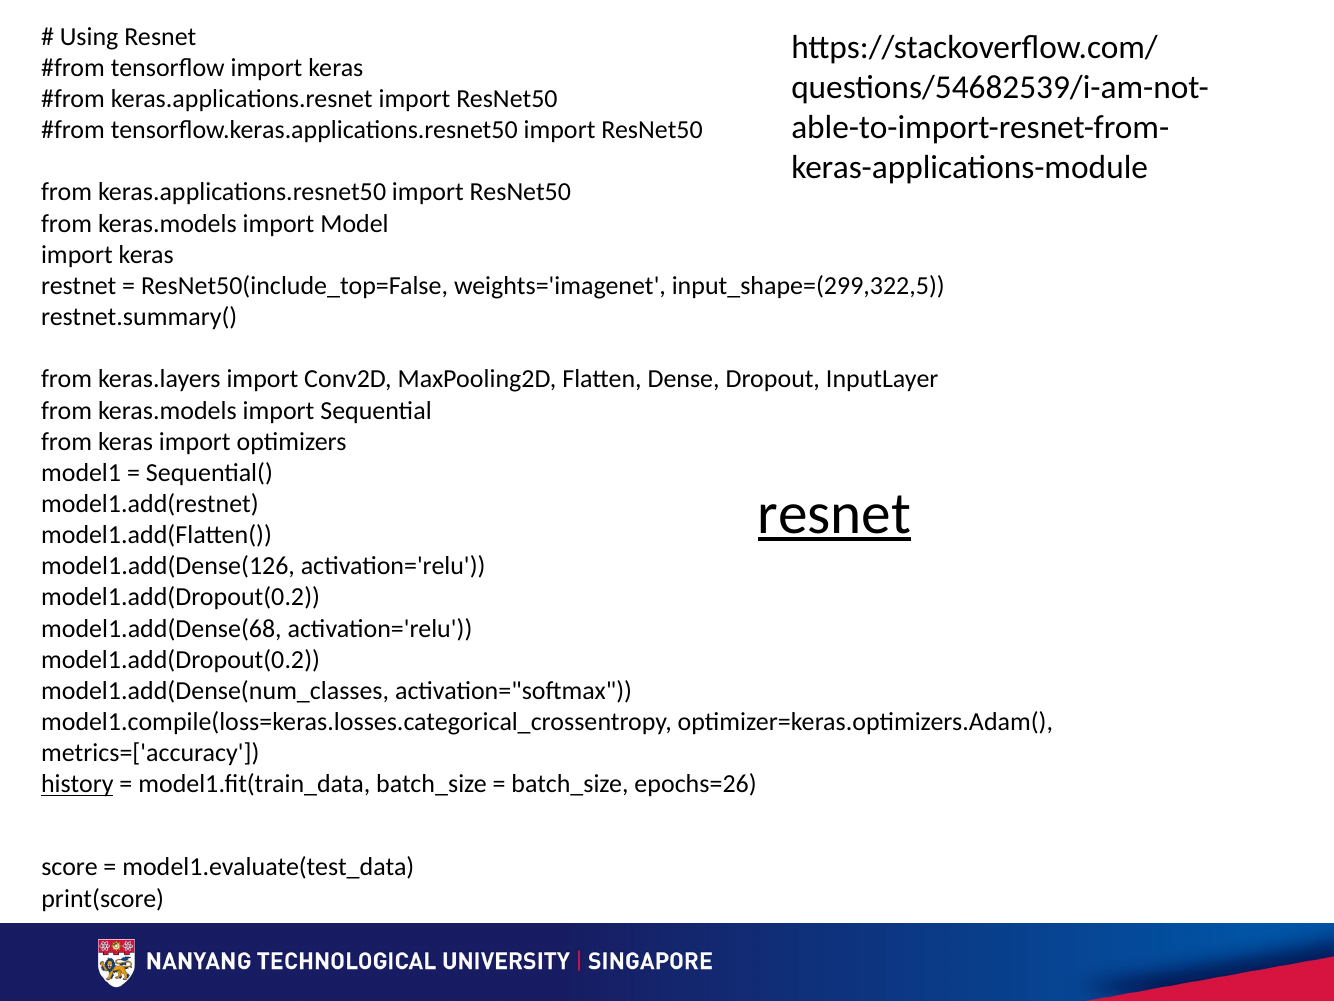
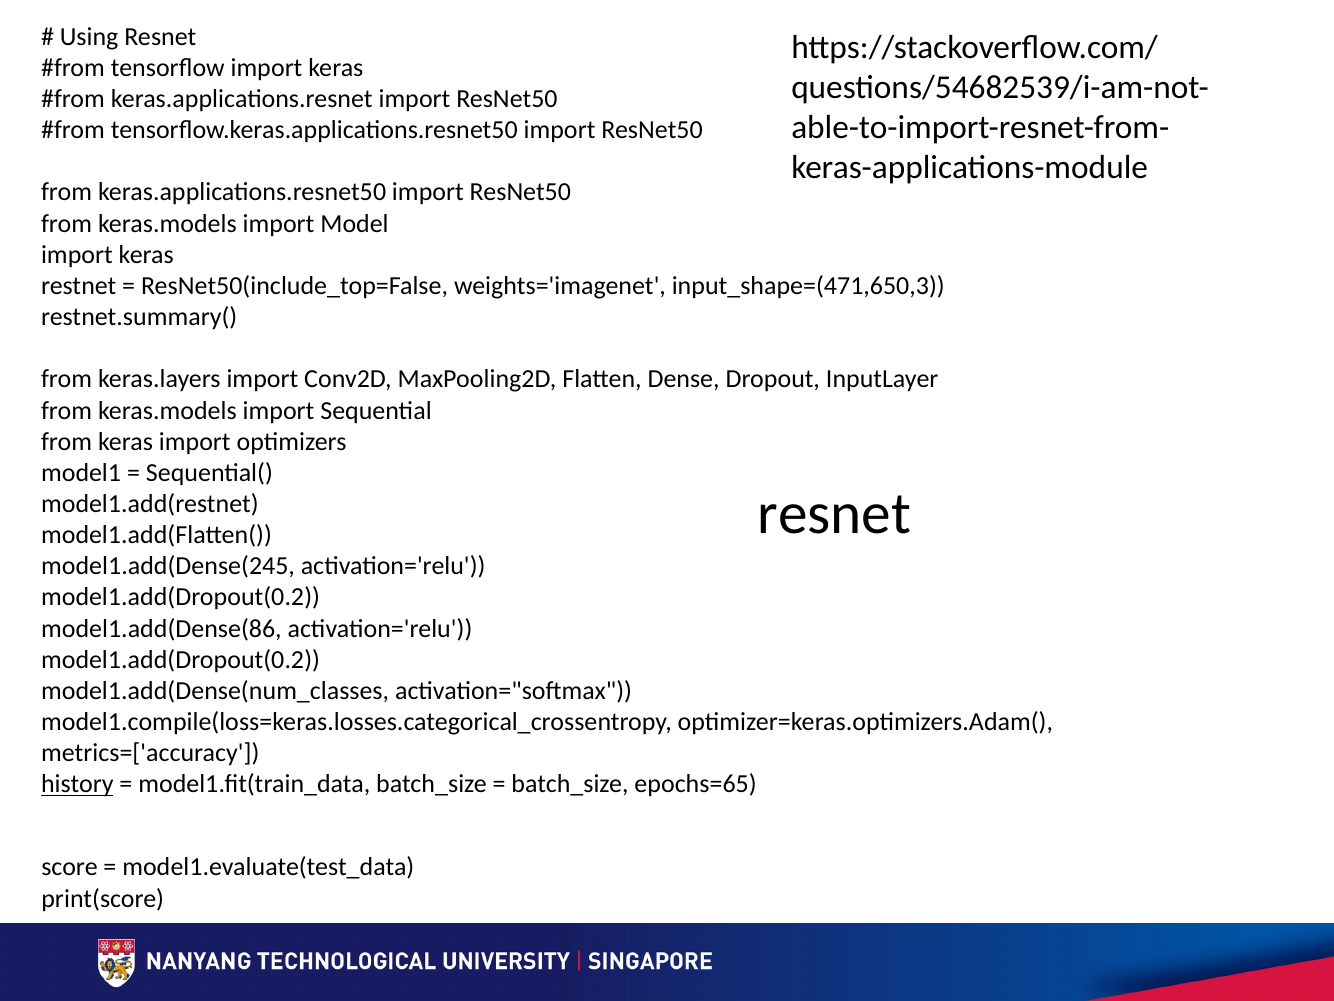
input_shape=(299,322,5: input_shape=(299,322,5 -> input_shape=(471,650,3
resnet at (834, 513) underline: present -> none
model1.add(Dense(126: model1.add(Dense(126 -> model1.add(Dense(245
model1.add(Dense(68: model1.add(Dense(68 -> model1.add(Dense(86
epochs=26: epochs=26 -> epochs=65
